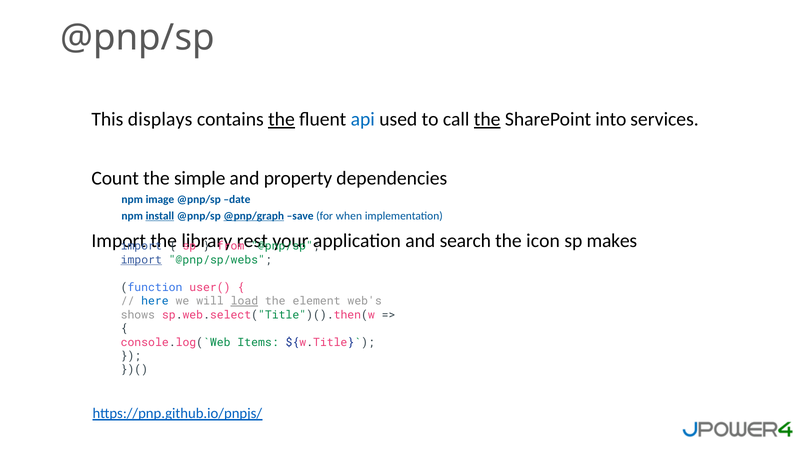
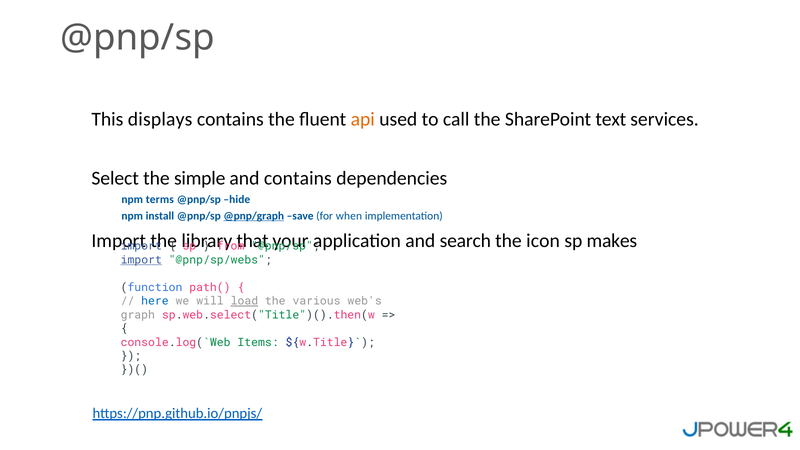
the at (281, 119) underline: present -> none
api colour: blue -> orange
the at (487, 119) underline: present -> none
into: into -> text
Count: Count -> Select
and property: property -> contains
image: image -> terms
date: date -> hide
install underline: present -> none
rest: rest -> that
user(: user( -> path(
element: element -> various
shows: shows -> graph
